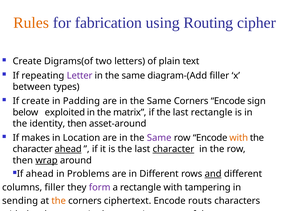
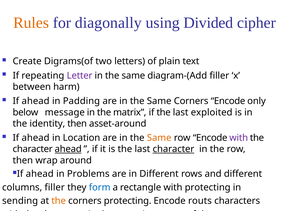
fabrication: fabrication -> diagonally
Routing: Routing -> Divided
types: types -> harm
create at (36, 101): create -> ahead
sign: sign -> only
exploited: exploited -> message
last rectangle: rectangle -> exploited
makes at (36, 138): makes -> ahead
Same at (159, 138) colour: purple -> orange
with at (239, 138) colour: orange -> purple
wrap underline: present -> none
and underline: present -> none
form colour: purple -> blue
with tampering: tampering -> protecting
corners ciphertext: ciphertext -> protecting
